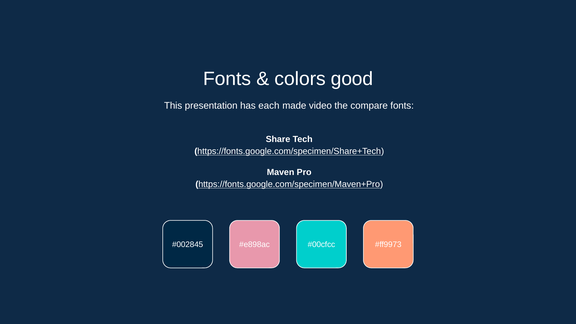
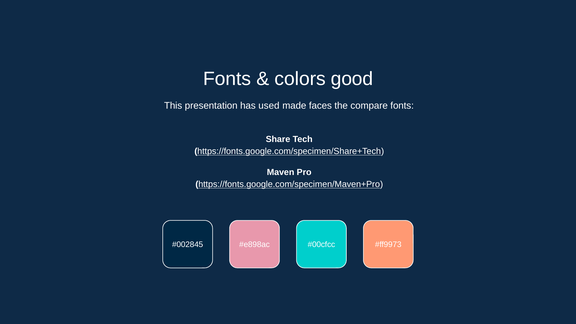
each: each -> used
video: video -> faces
